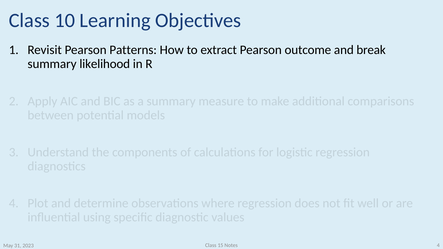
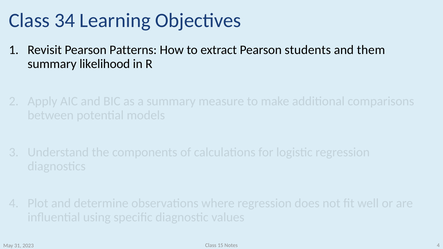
10: 10 -> 34
outcome: outcome -> students
break: break -> them
